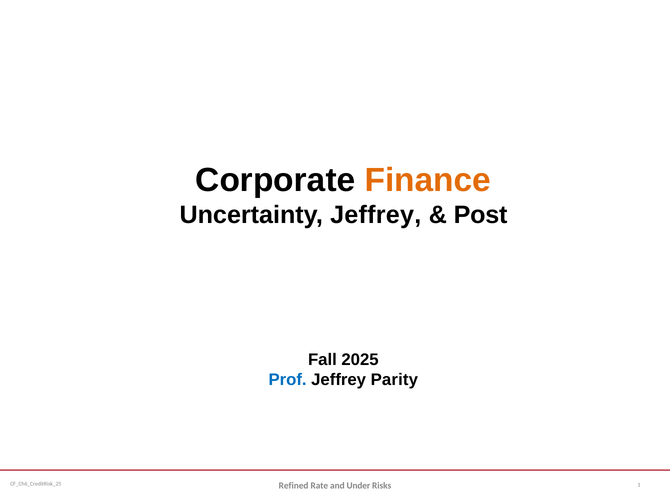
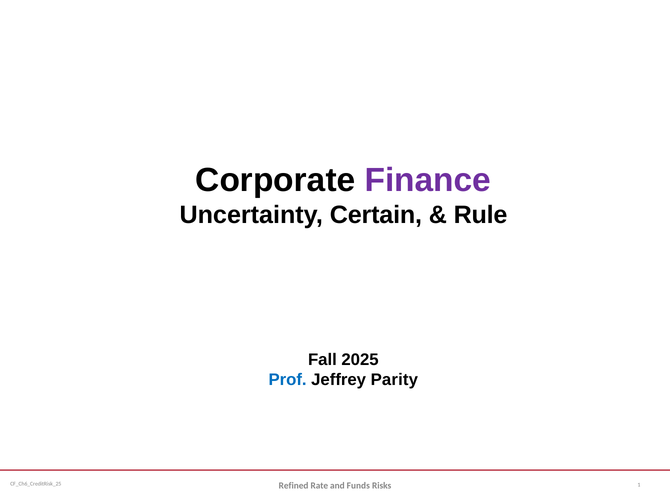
Finance colour: orange -> purple
Uncertainty Jeffrey: Jeffrey -> Certain
Post: Post -> Rule
Under: Under -> Funds
